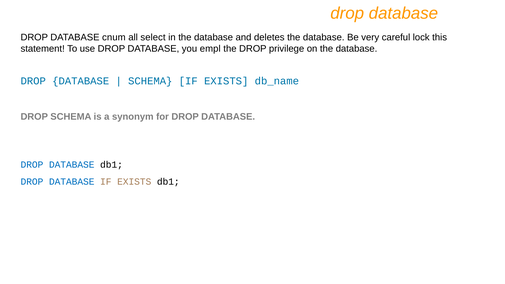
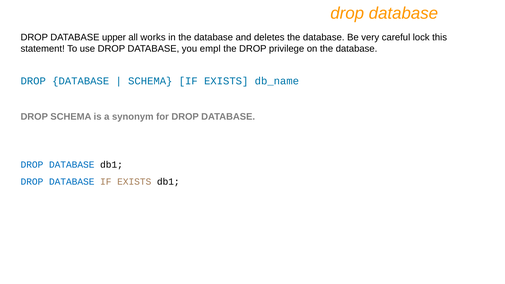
cnum: cnum -> upper
select: select -> works
